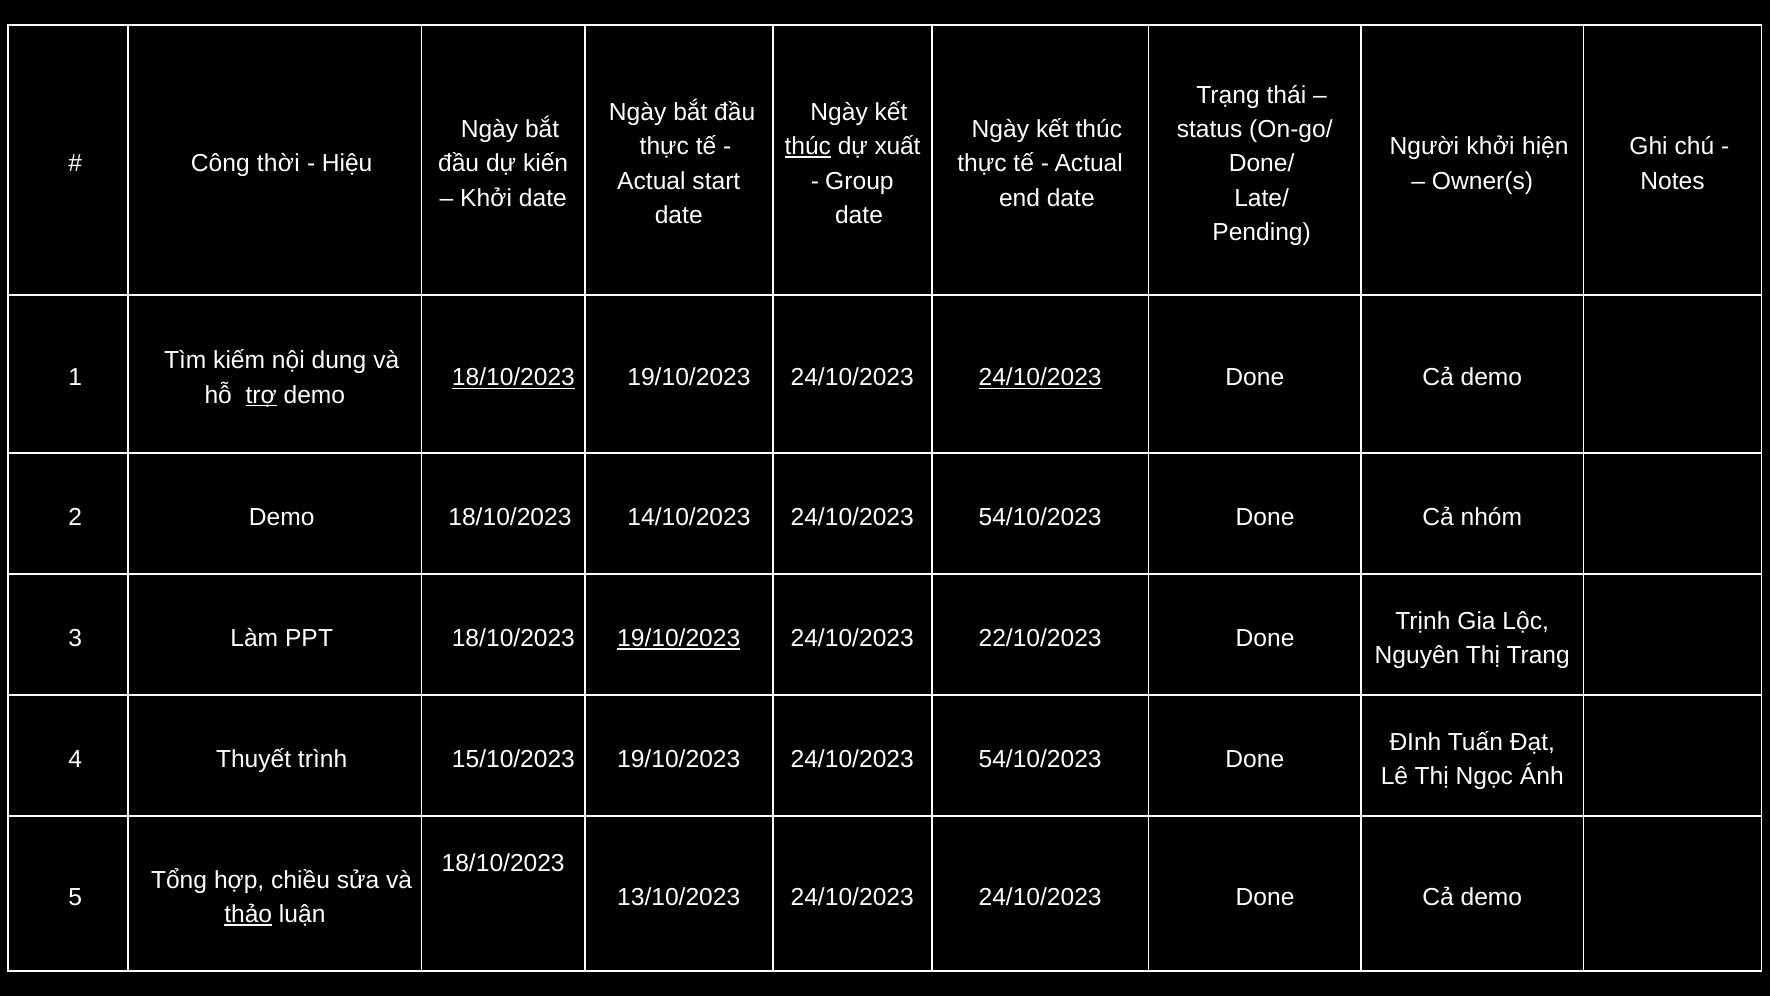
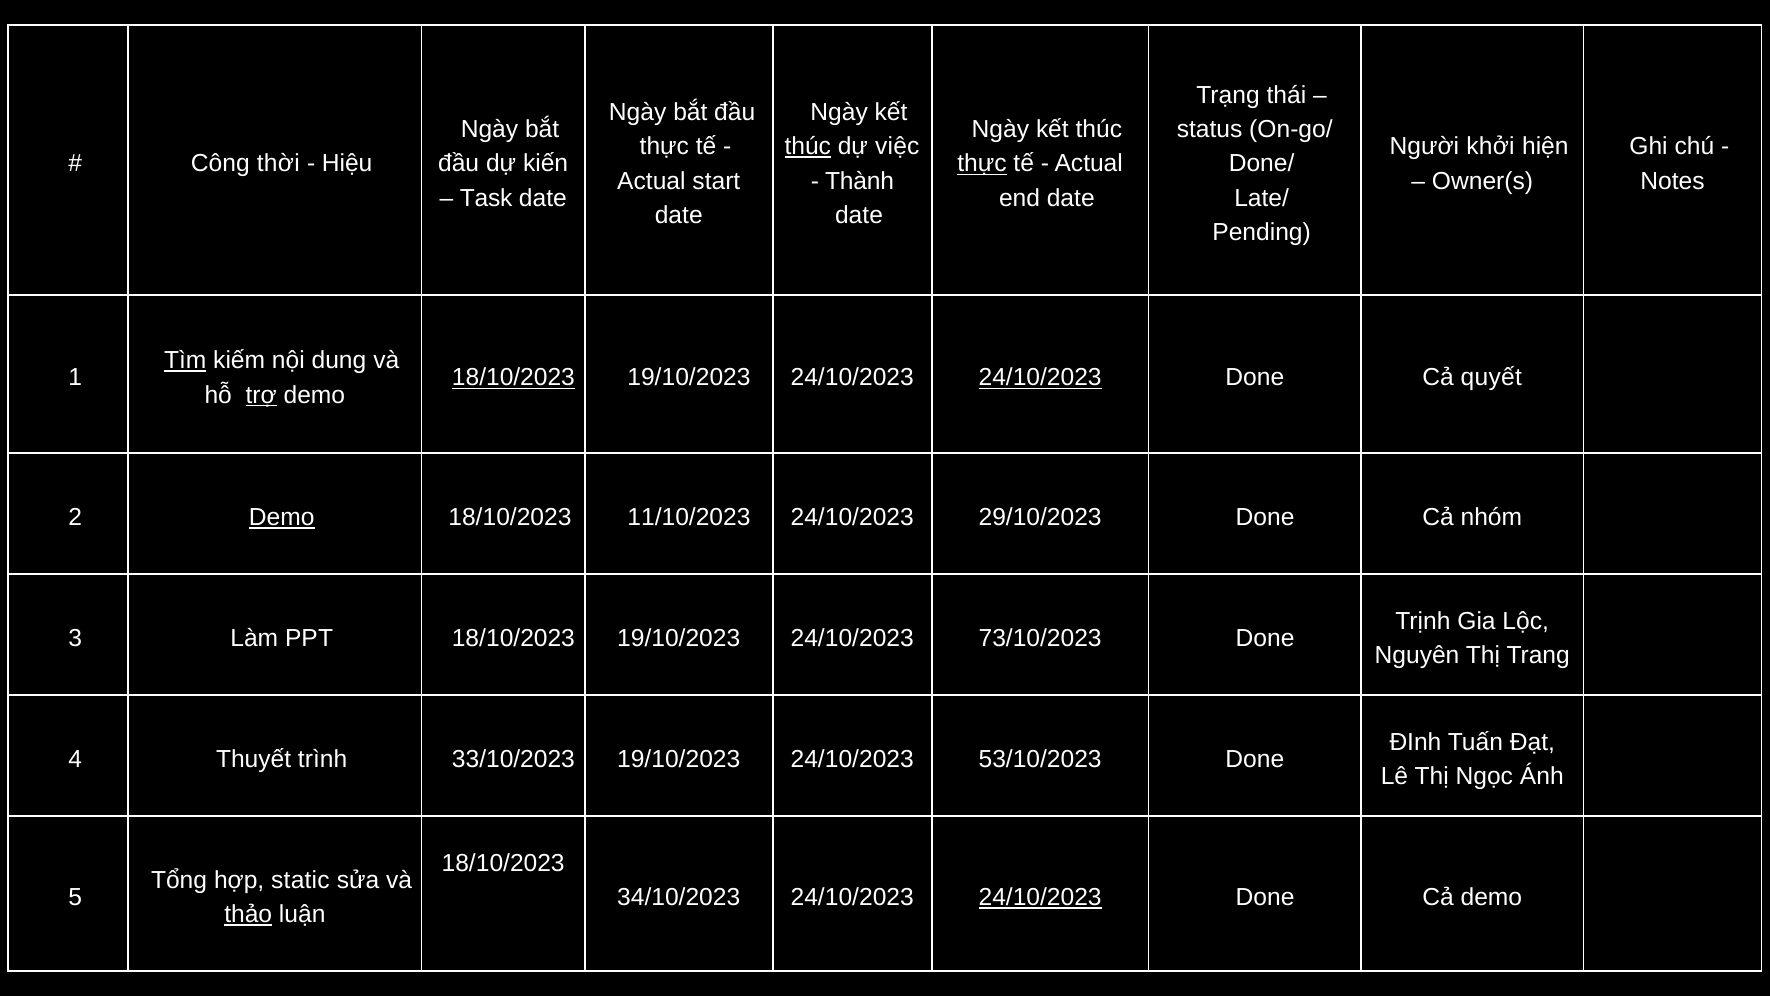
xuất: xuất -> việc
thực at (982, 164) underline: none -> present
Group: Group -> Thành
Khởi at (486, 198): Khởi -> Task
Tìm underline: none -> present
demo at (1491, 378): demo -> quyết
Demo at (282, 517) underline: none -> present
14/10/2023: 14/10/2023 -> 11/10/2023
54/10/2023 at (1040, 517): 54/10/2023 -> 29/10/2023
19/10/2023 at (679, 638) underline: present -> none
22/10/2023: 22/10/2023 -> 73/10/2023
15/10/2023: 15/10/2023 -> 33/10/2023
19/10/2023 24/10/2023 54/10/2023: 54/10/2023 -> 53/10/2023
chiều: chiều -> static
13/10/2023: 13/10/2023 -> 34/10/2023
24/10/2023 at (1040, 897) underline: none -> present
